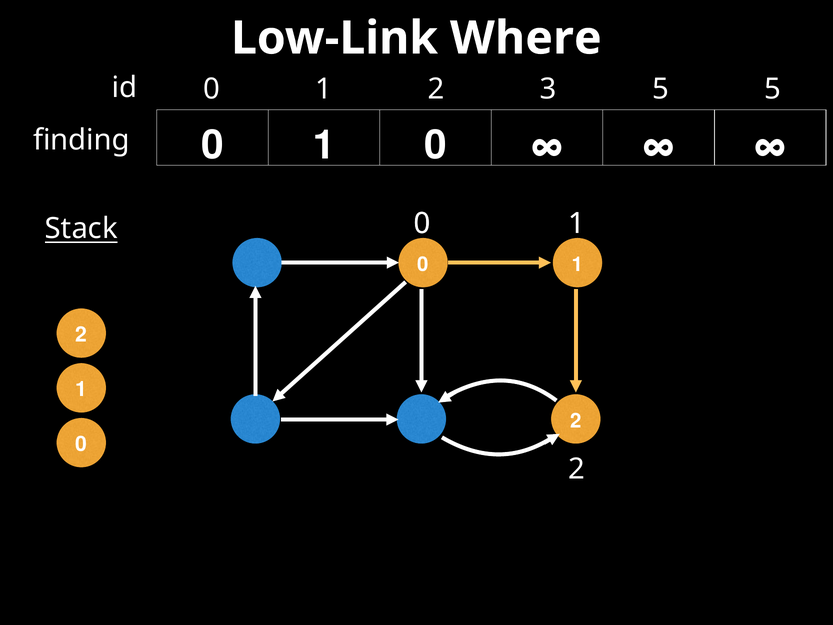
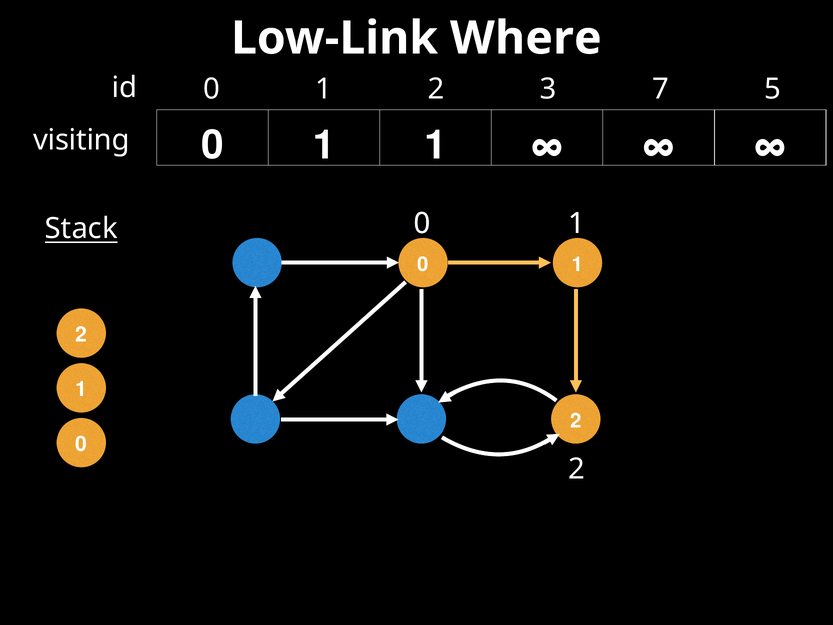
3 5: 5 -> 7
0 at (436, 145): 0 -> 1
finding: finding -> visiting
